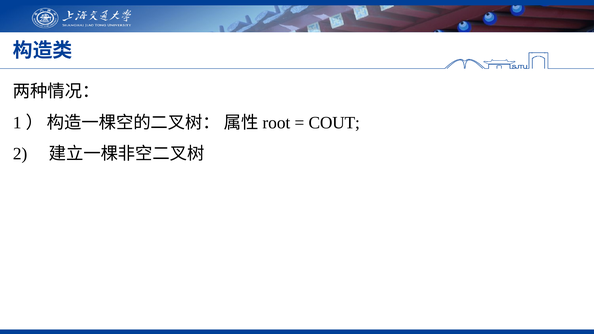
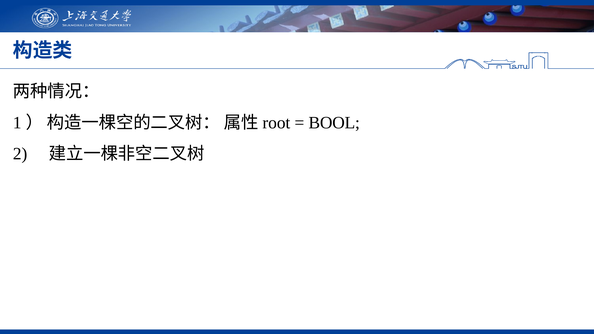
COUT: COUT -> BOOL
